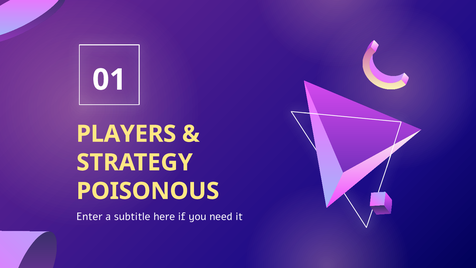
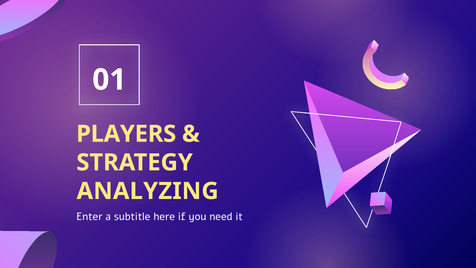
POISONOUS: POISONOUS -> ANALYZING
